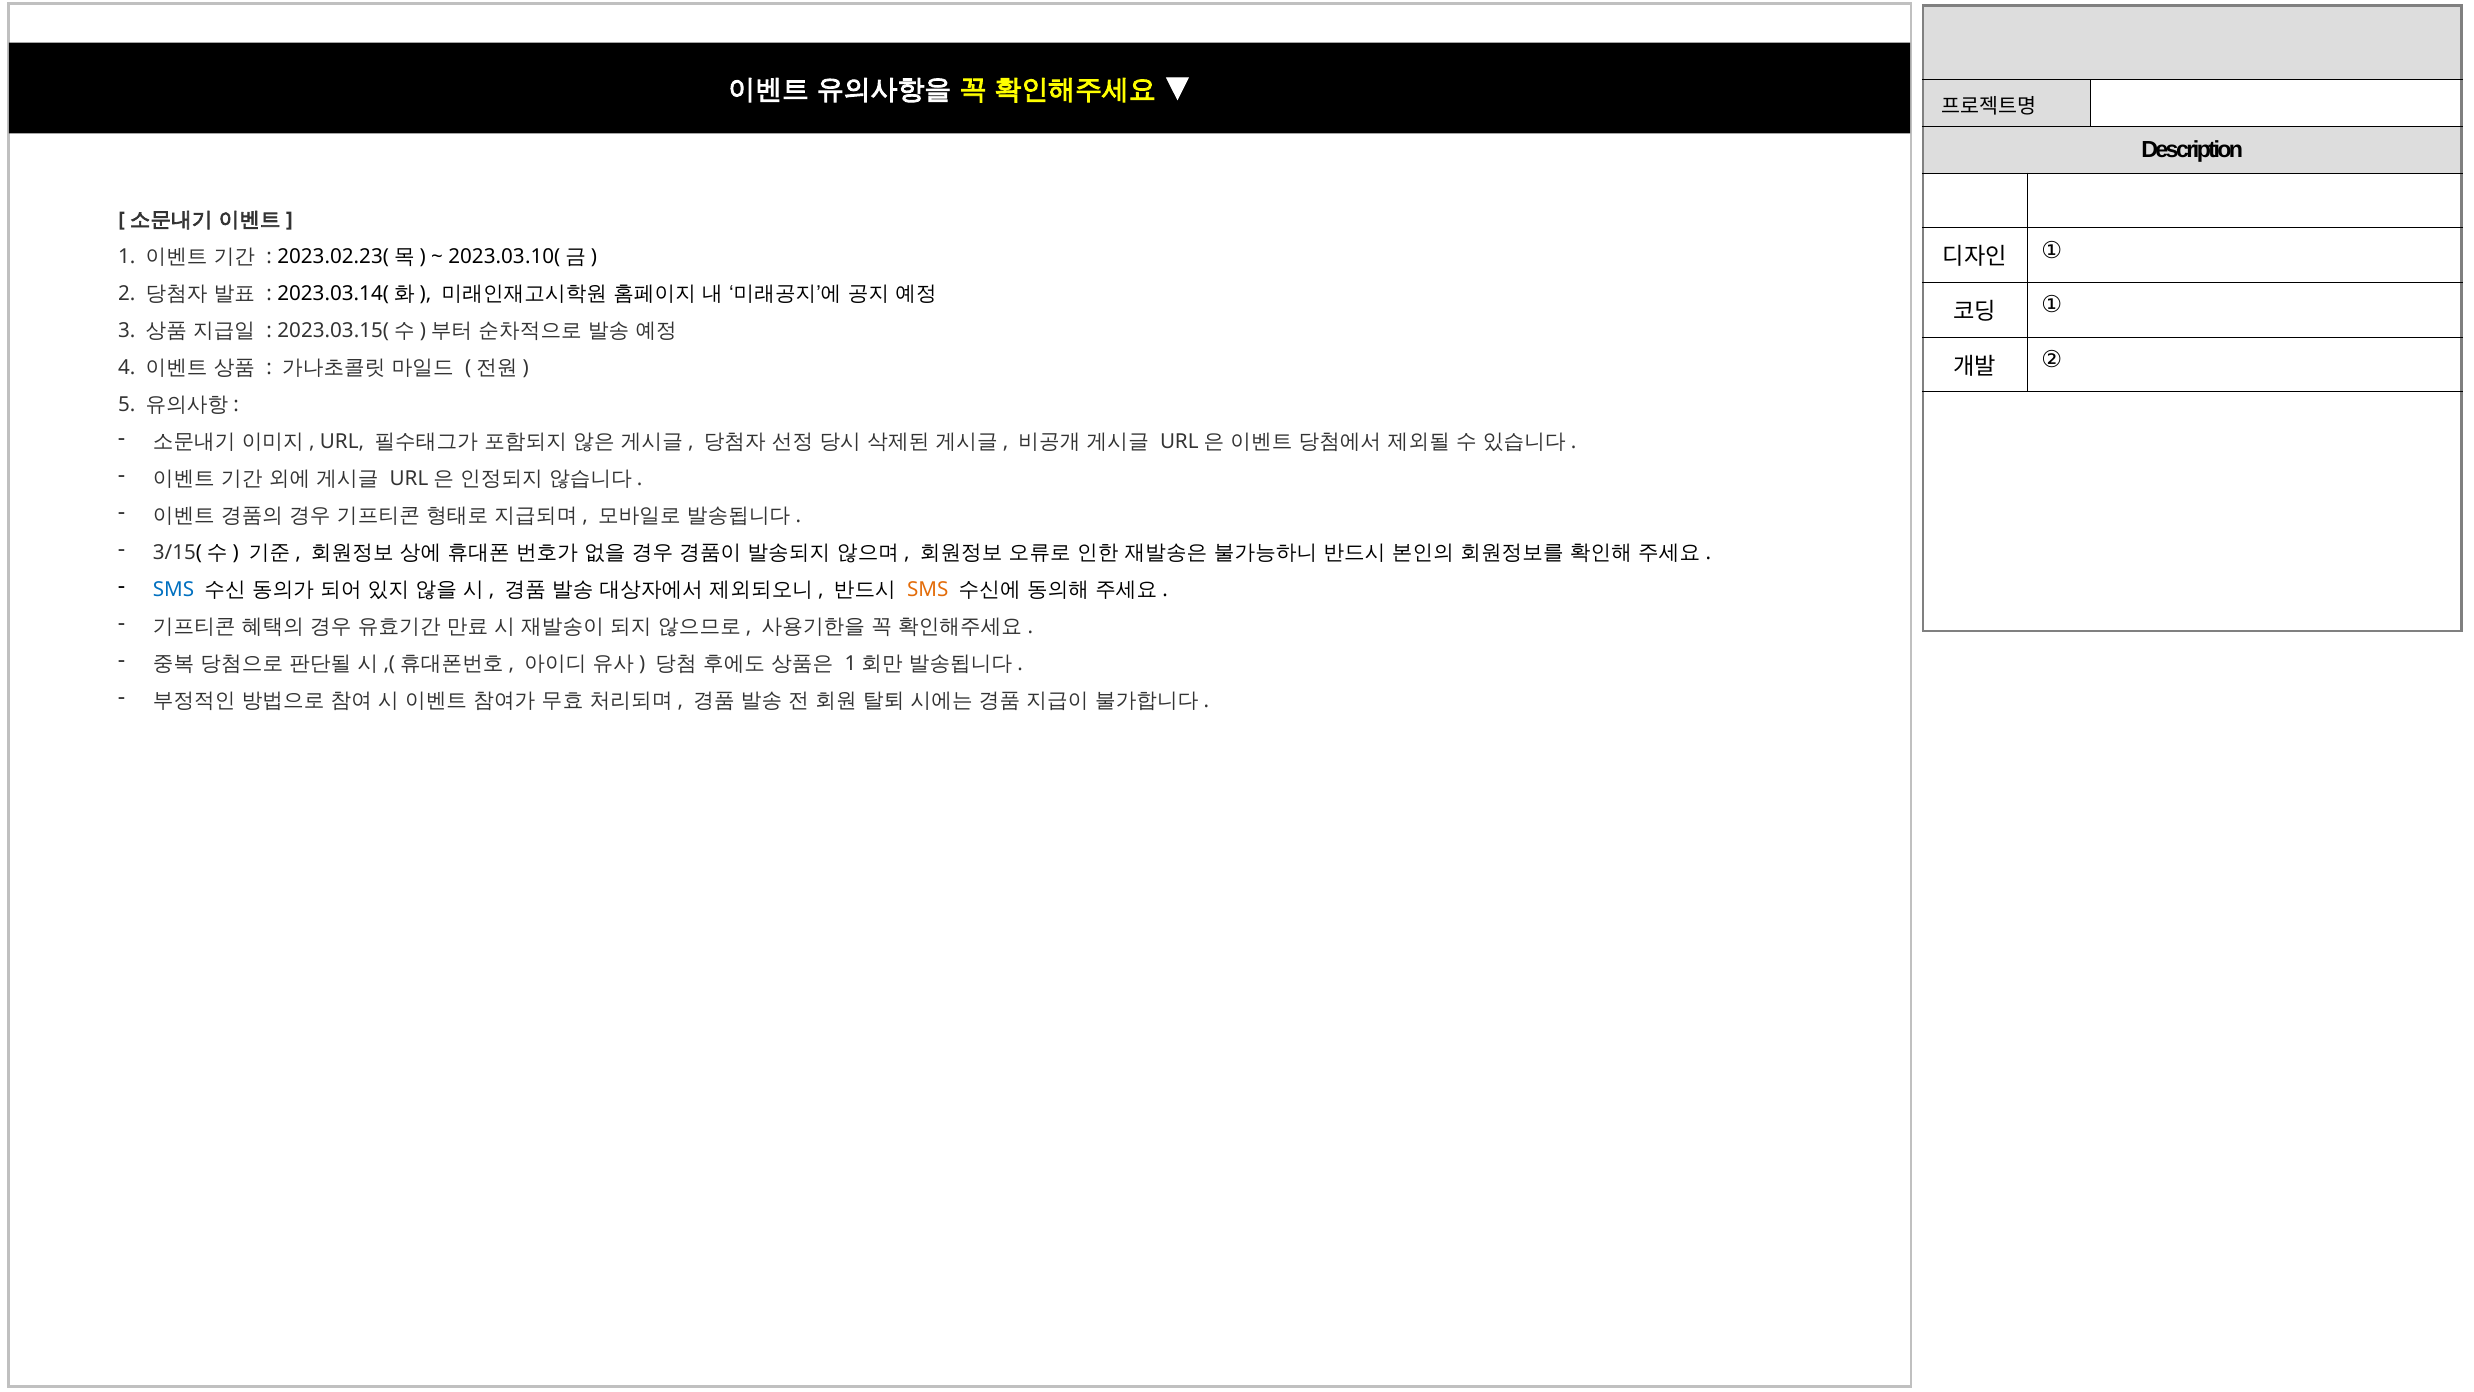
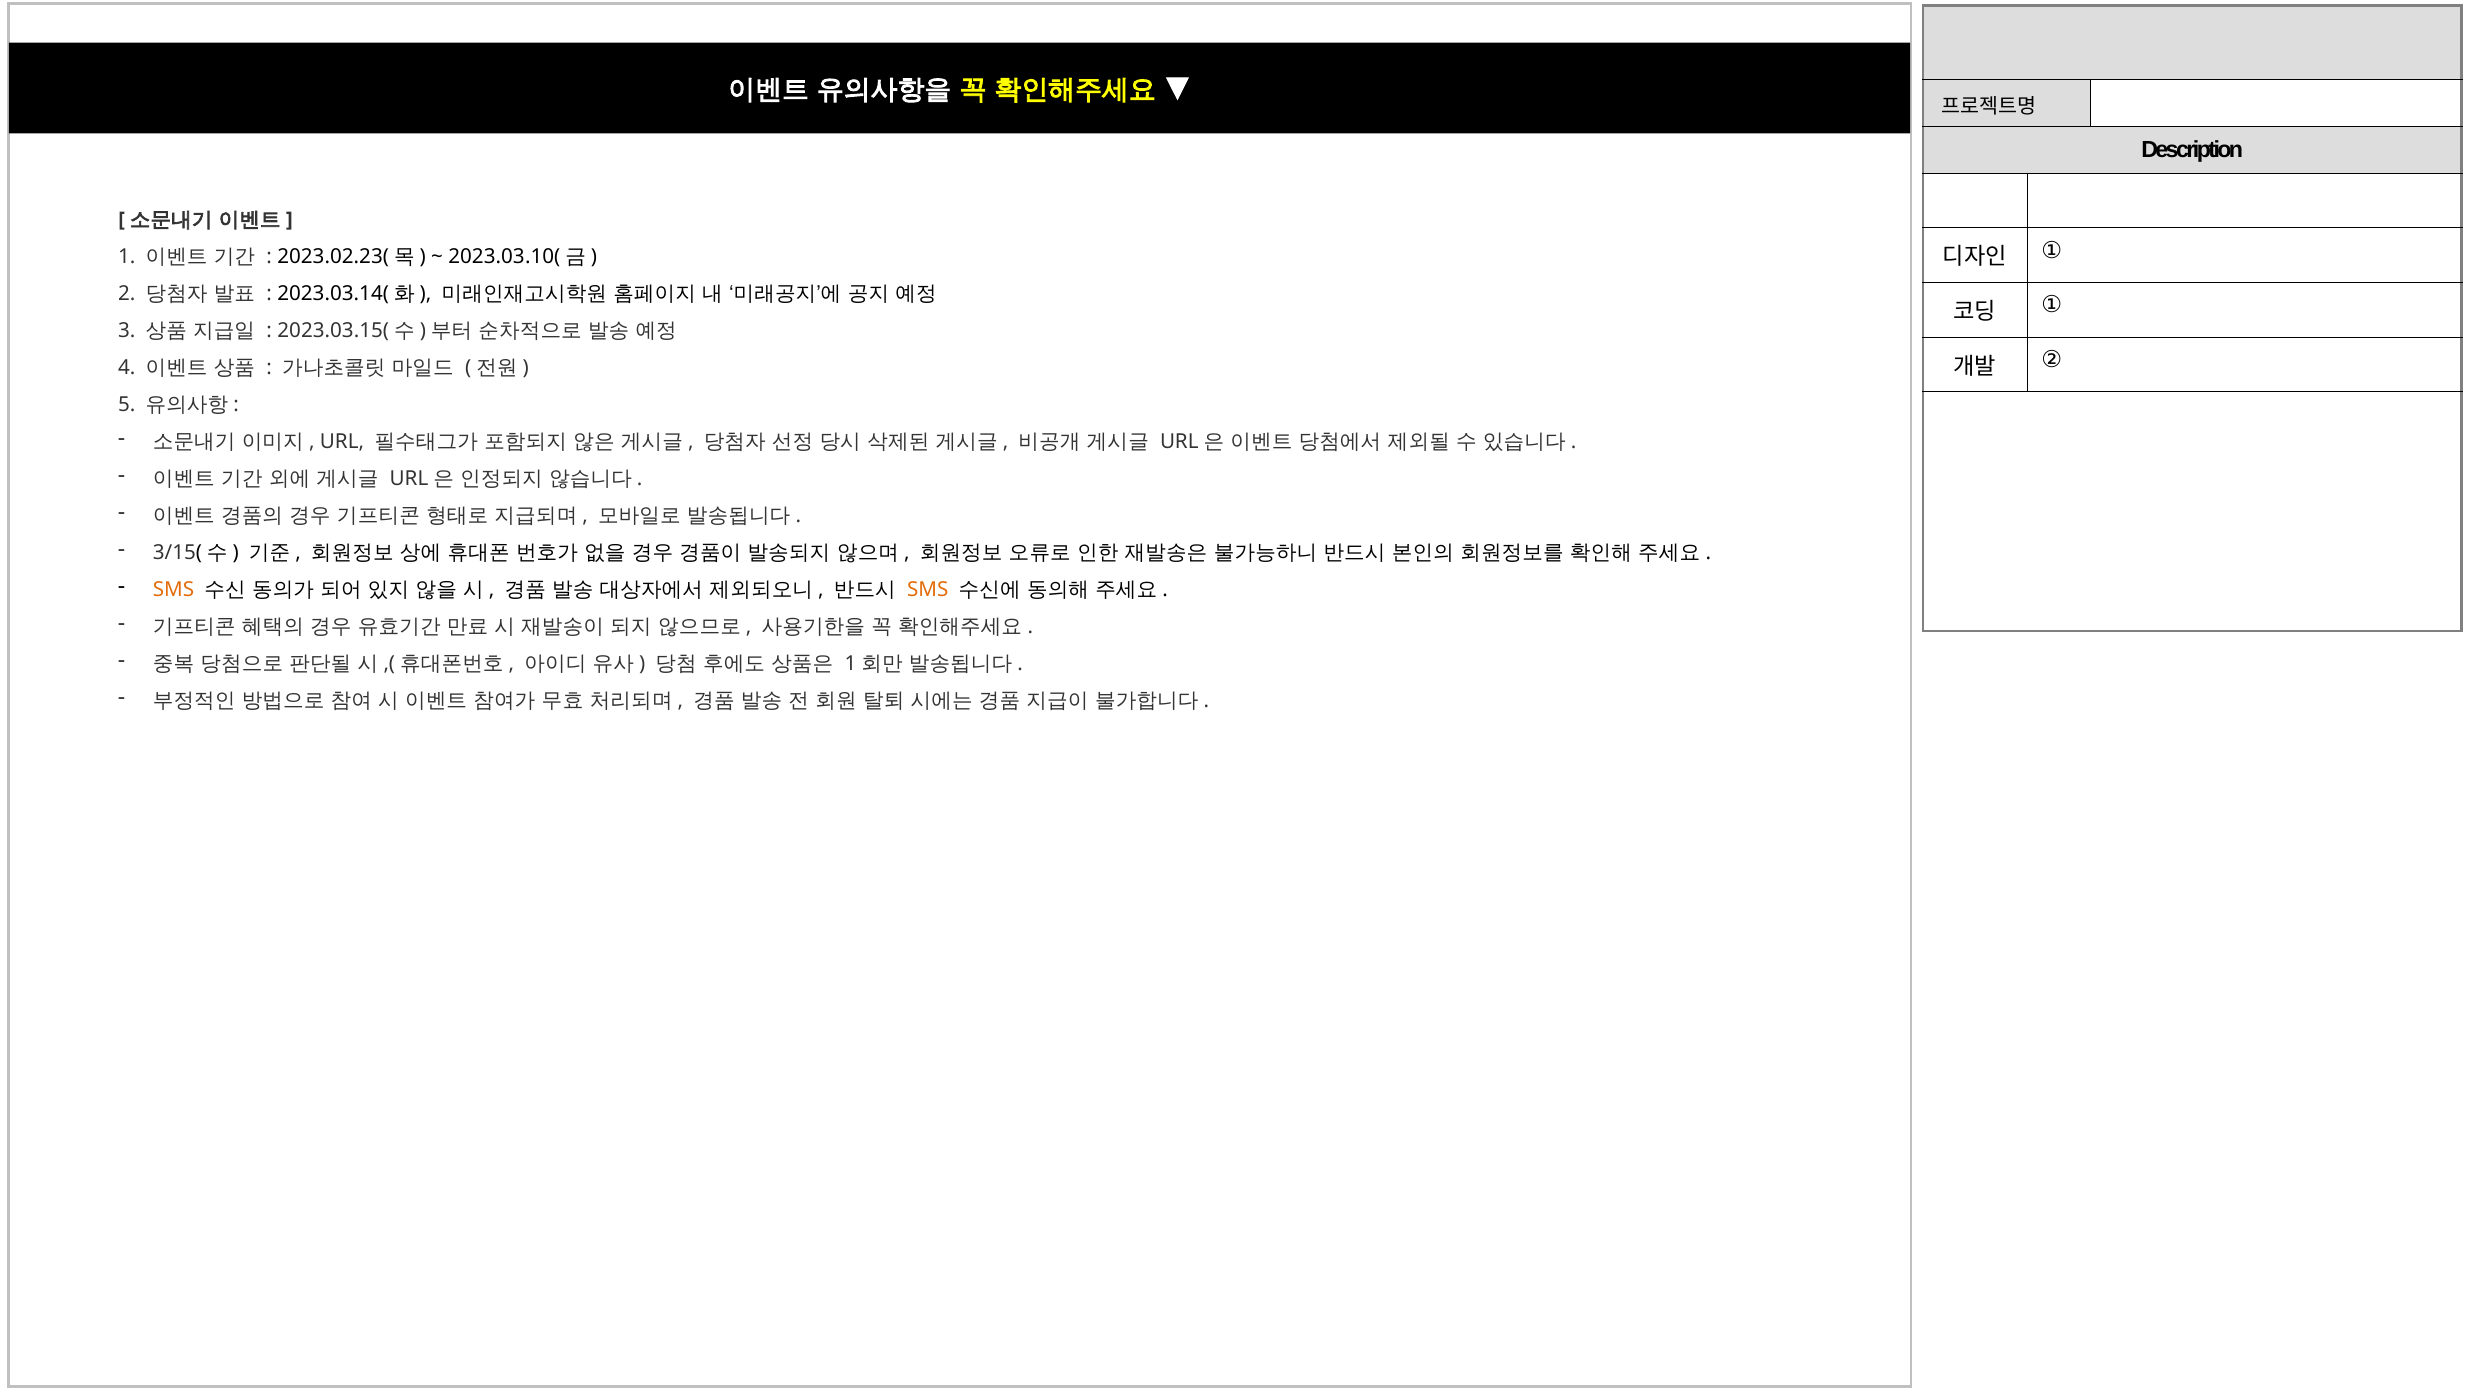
SMS at (174, 590) colour: blue -> orange
